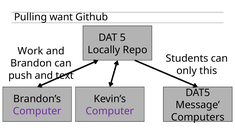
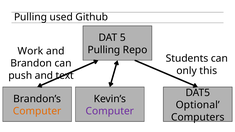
want: want -> used
Locally at (104, 50): Locally -> Pulling
Message: Message -> Optional
Computer at (37, 111) colour: purple -> orange
